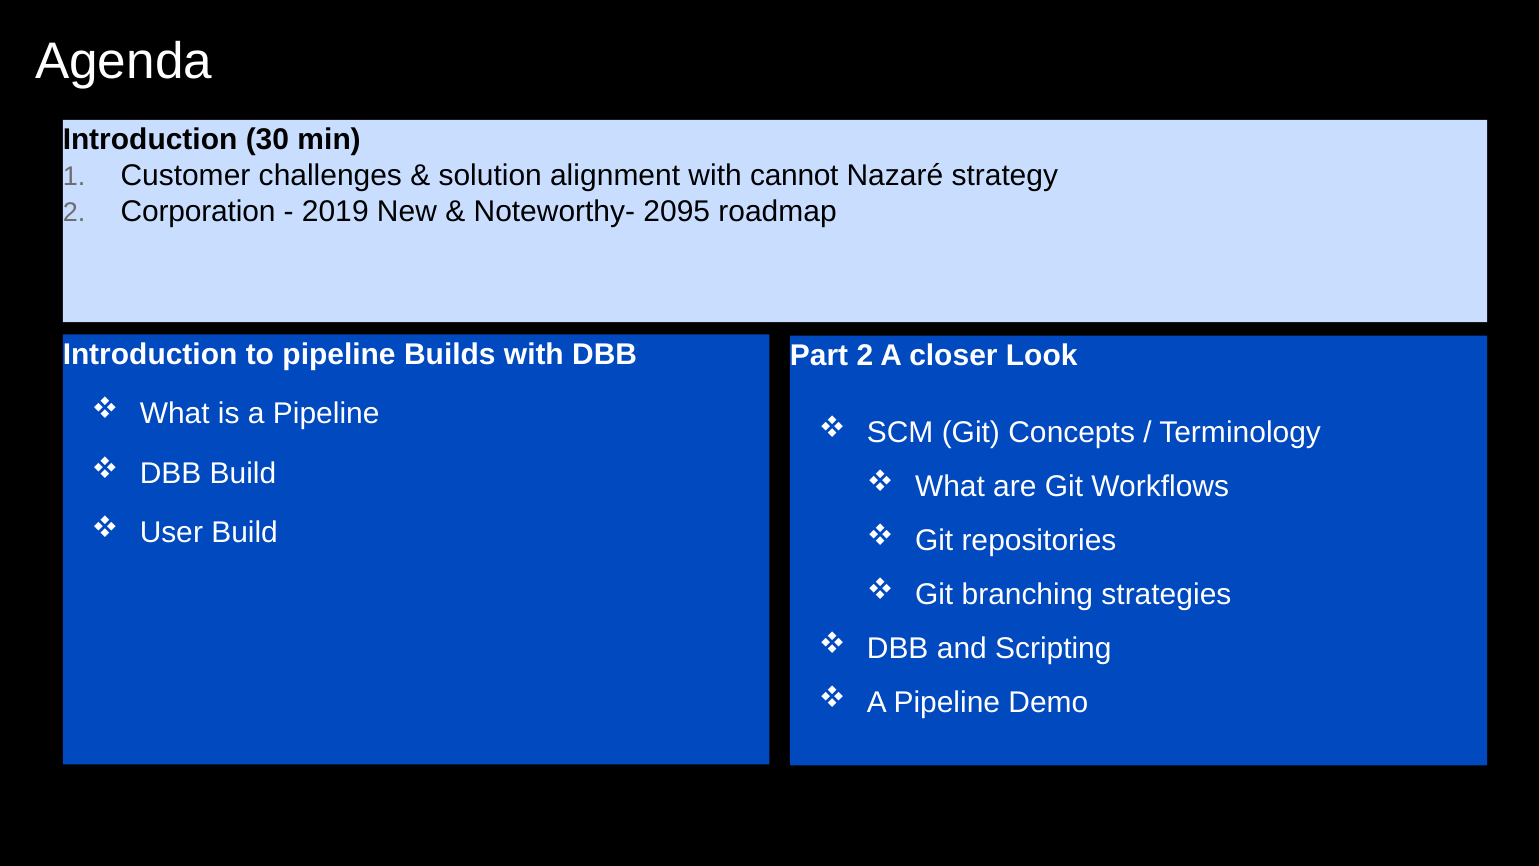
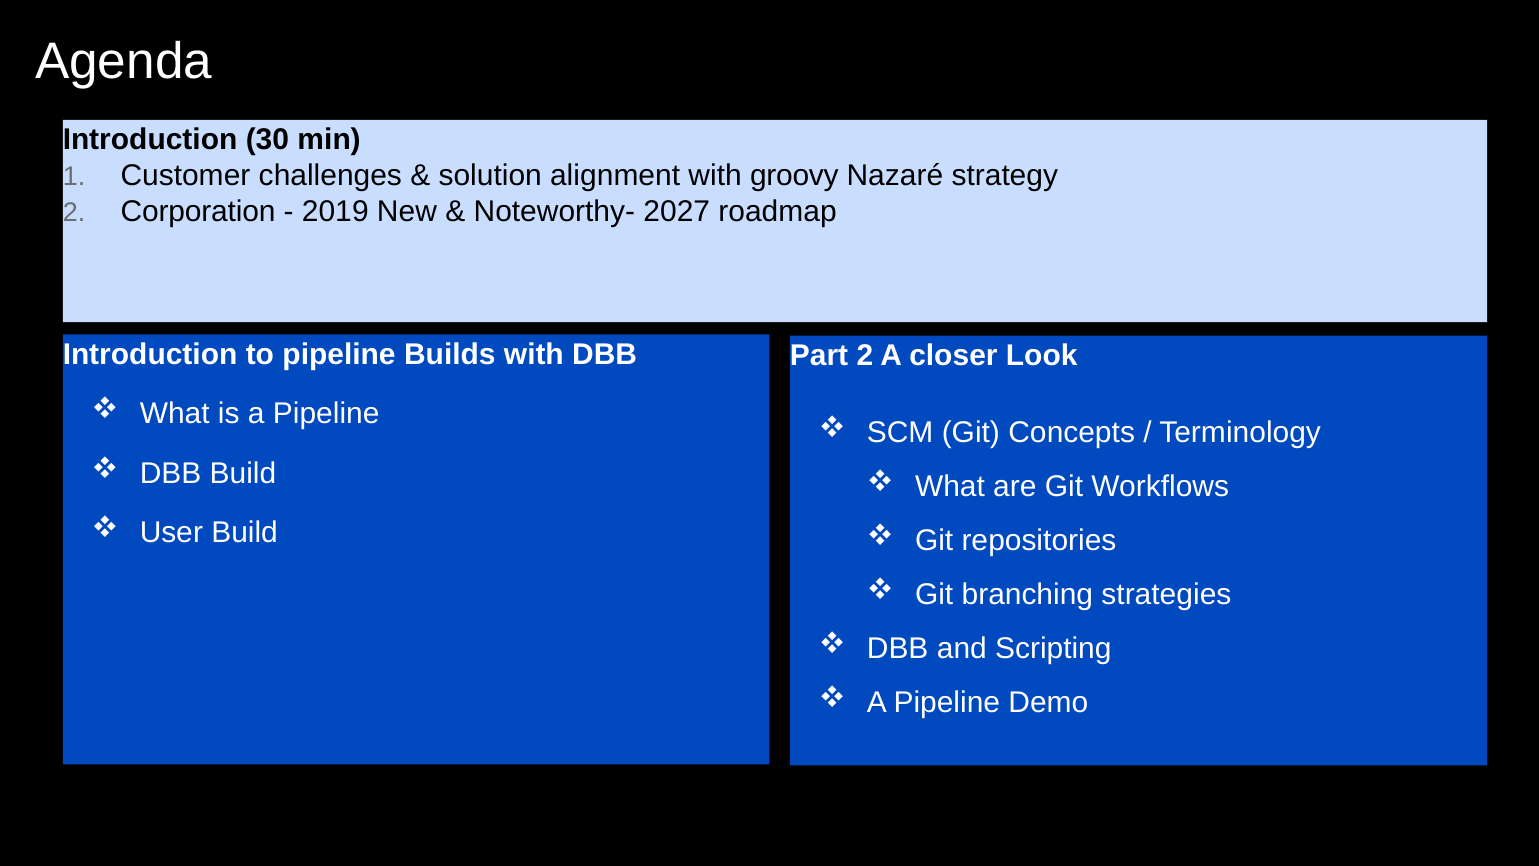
cannot: cannot -> groovy
2095: 2095 -> 2027
